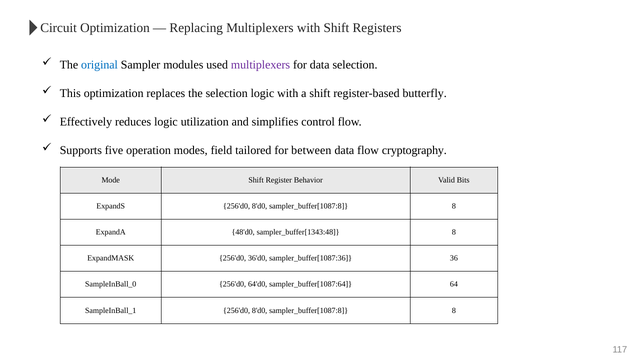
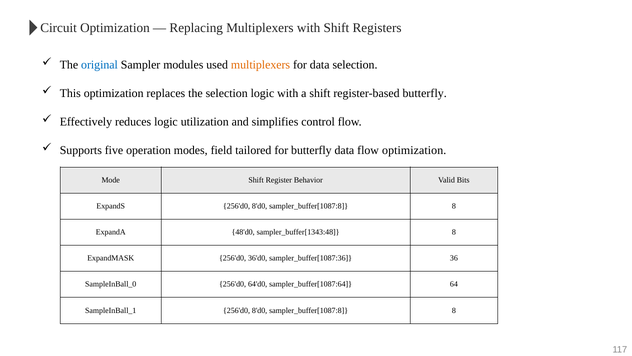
multiplexers at (261, 65) colour: purple -> orange
for between: between -> butterfly
flow cryptography: cryptography -> optimization
